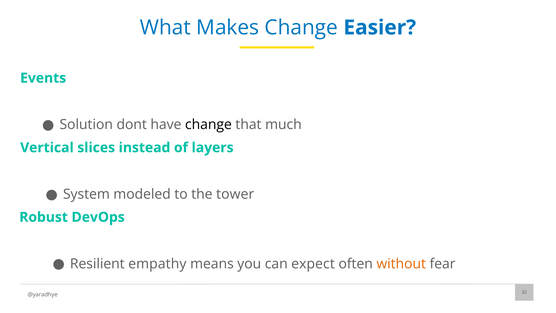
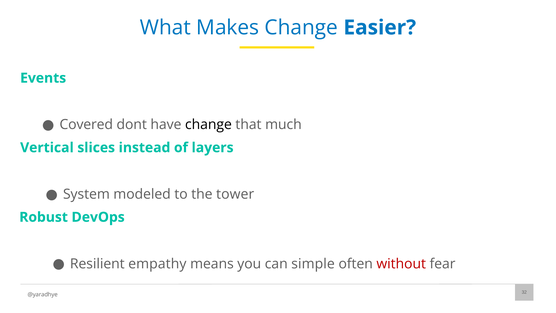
Solution: Solution -> Covered
expect: expect -> simple
without colour: orange -> red
